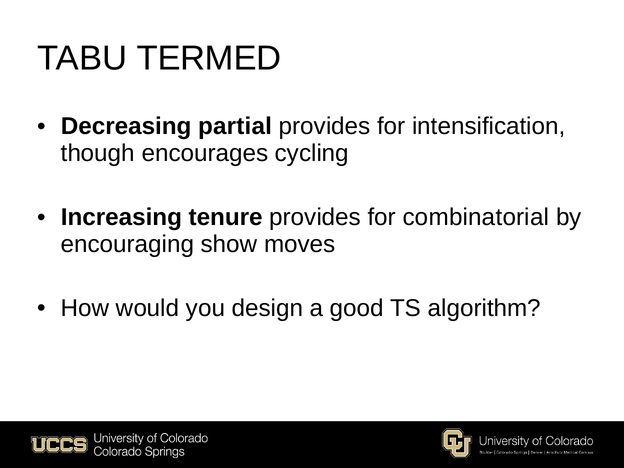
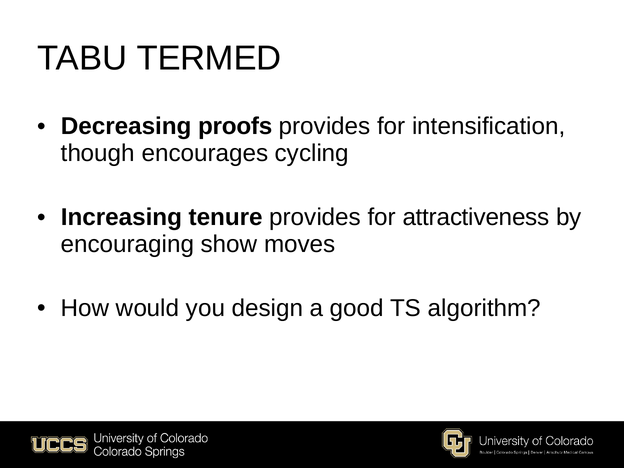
partial: partial -> proofs
combinatorial: combinatorial -> attractiveness
